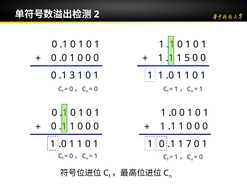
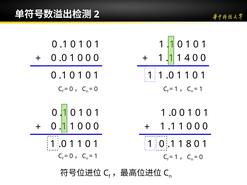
5: 5 -> 4
3 at (72, 75): 3 -> 0
7: 7 -> 8
